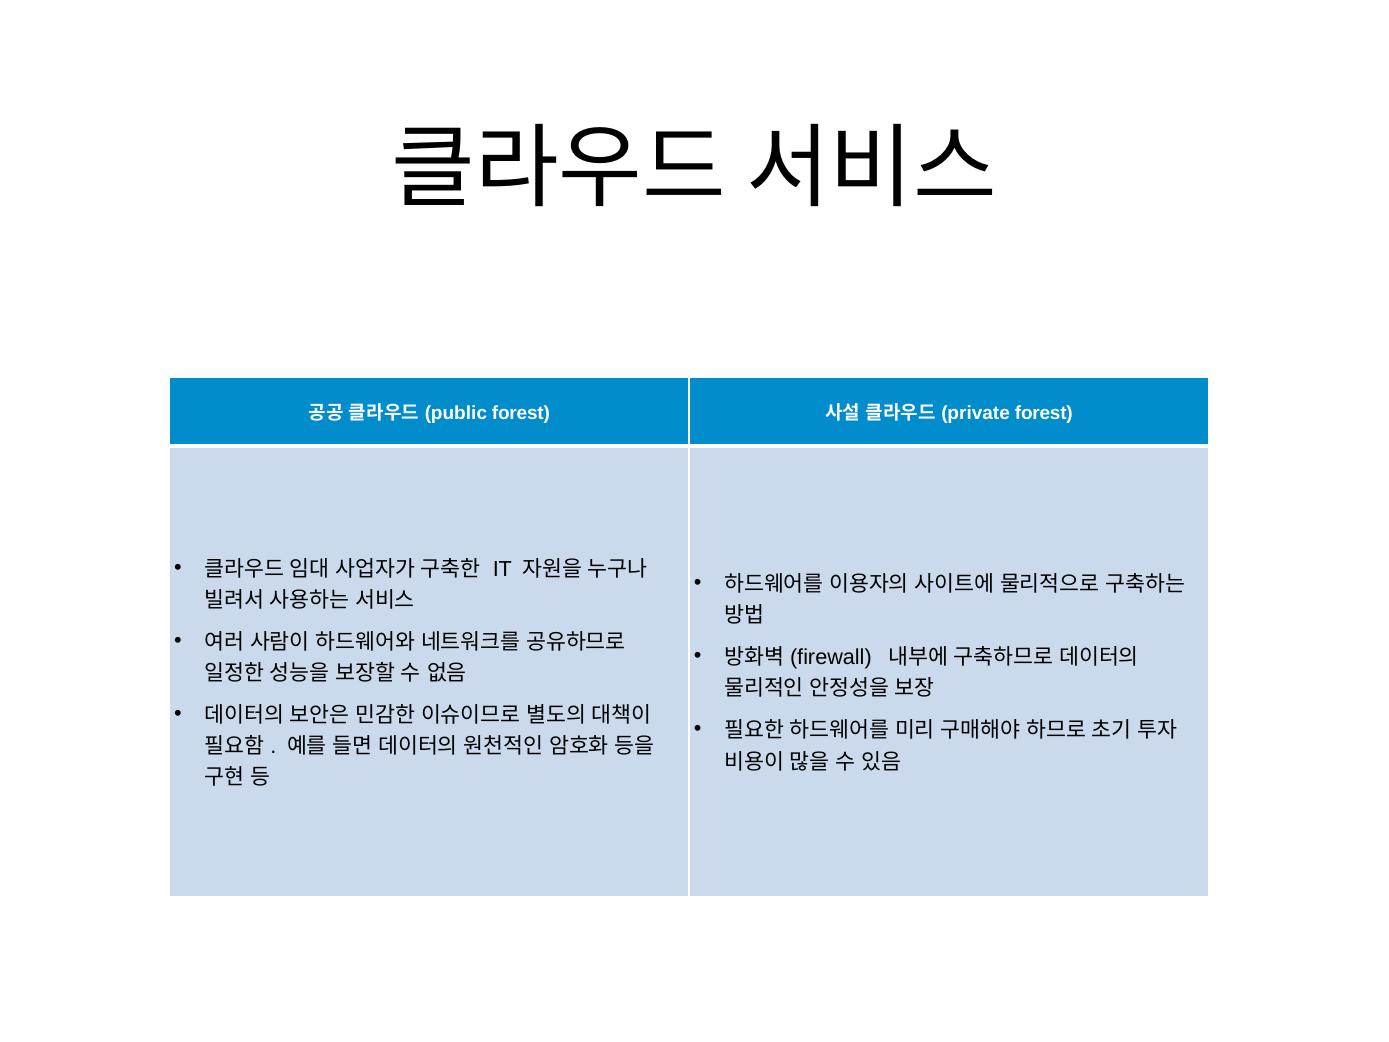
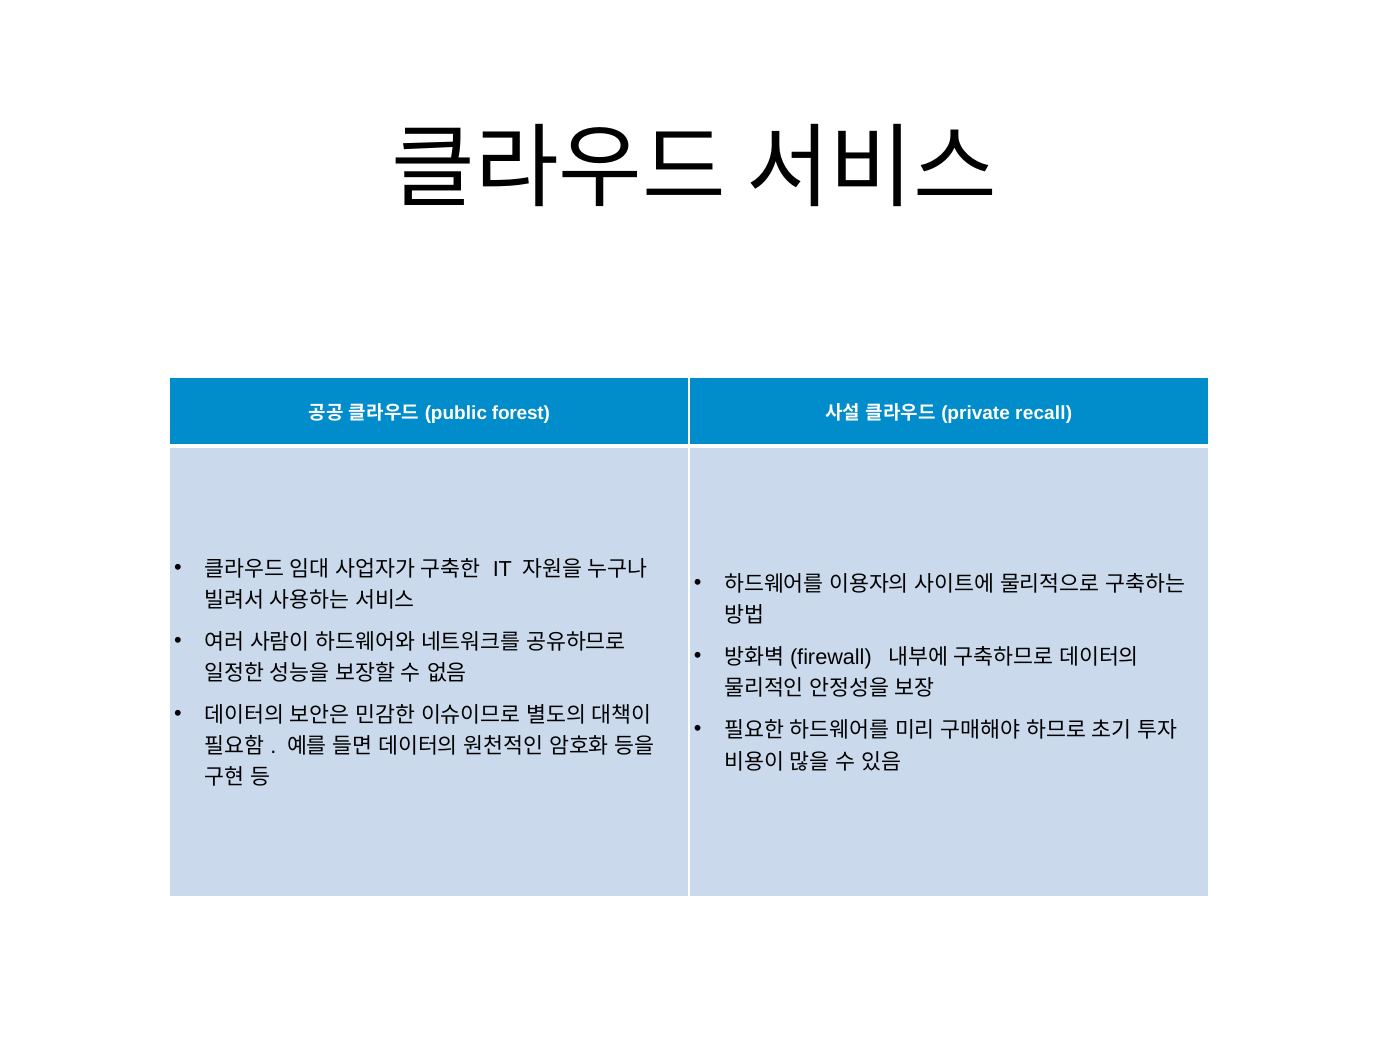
forest at (1044, 413): forest -> recall
